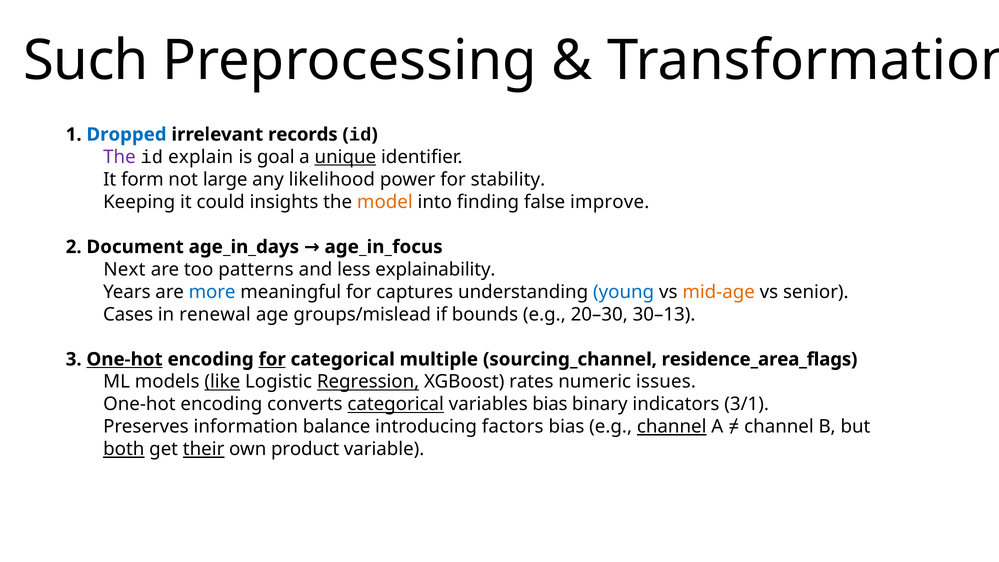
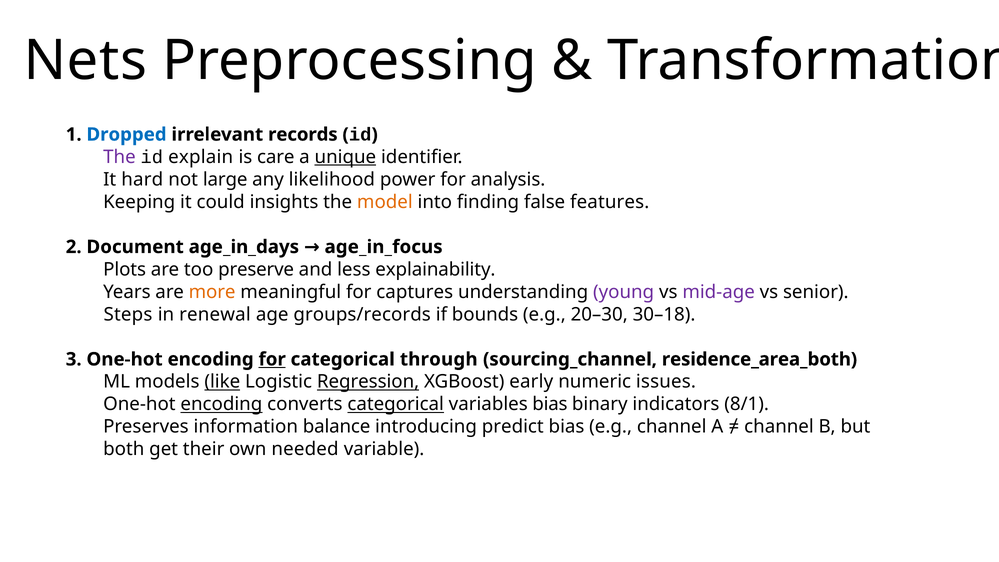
Such: Such -> Nets
goal: goal -> care
form: form -> hard
stability: stability -> analysis
improve: improve -> features
Next: Next -> Plots
patterns: patterns -> preserve
more colour: blue -> orange
young colour: blue -> purple
mid-age colour: orange -> purple
Cases: Cases -> Steps
groups/mislead: groups/mislead -> groups/records
30–13: 30–13 -> 30–18
One-hot at (125, 359) underline: present -> none
multiple: multiple -> through
residence_area_flags: residence_area_flags -> residence_area_both
rates: rates -> early
encoding at (221, 404) underline: none -> present
3/1: 3/1 -> 8/1
factors: factors -> predict
channel at (672, 427) underline: present -> none
both underline: present -> none
their underline: present -> none
product: product -> needed
